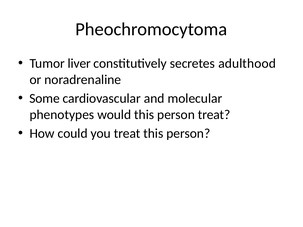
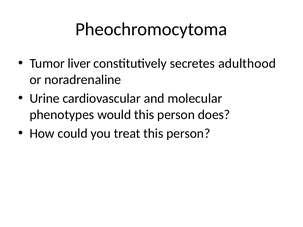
Some: Some -> Urine
person treat: treat -> does
